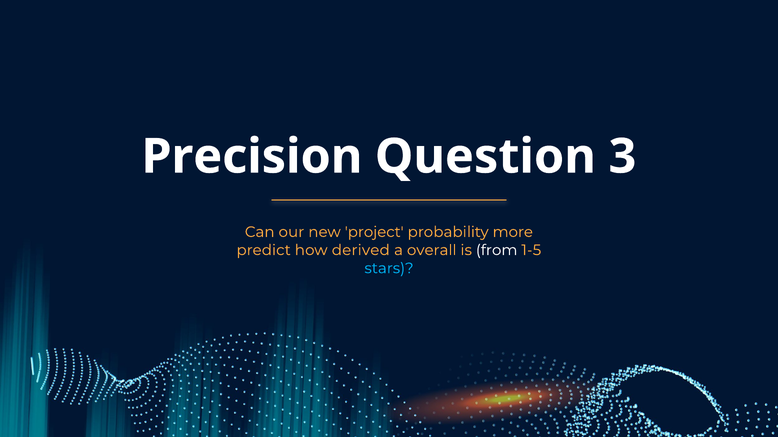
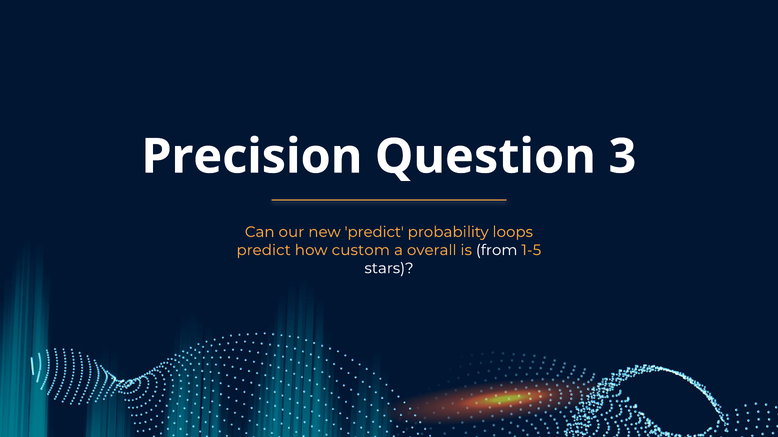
new project: project -> predict
more: more -> loops
derived: derived -> custom
stars colour: light blue -> white
